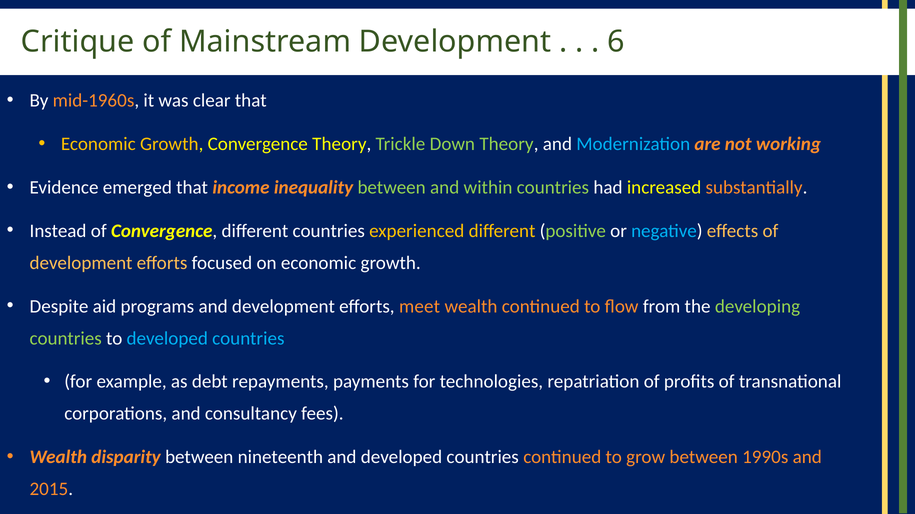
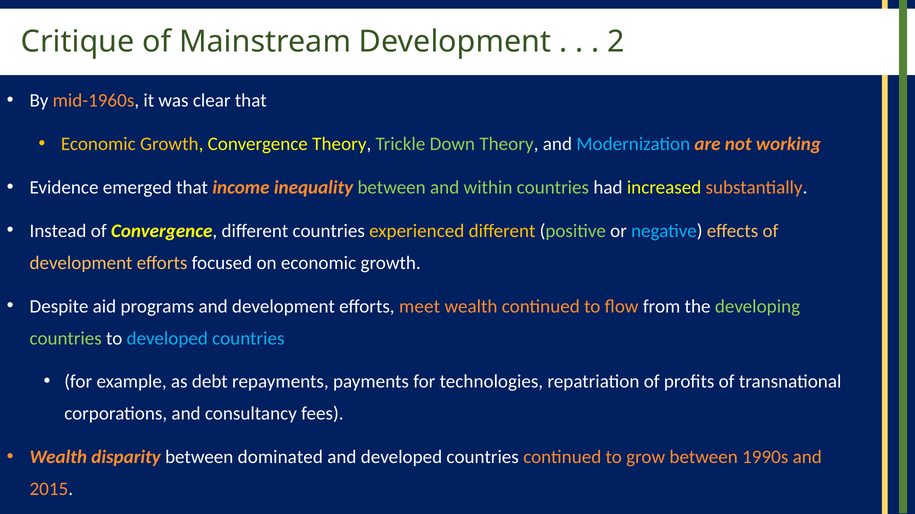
6: 6 -> 2
nineteenth: nineteenth -> dominated
